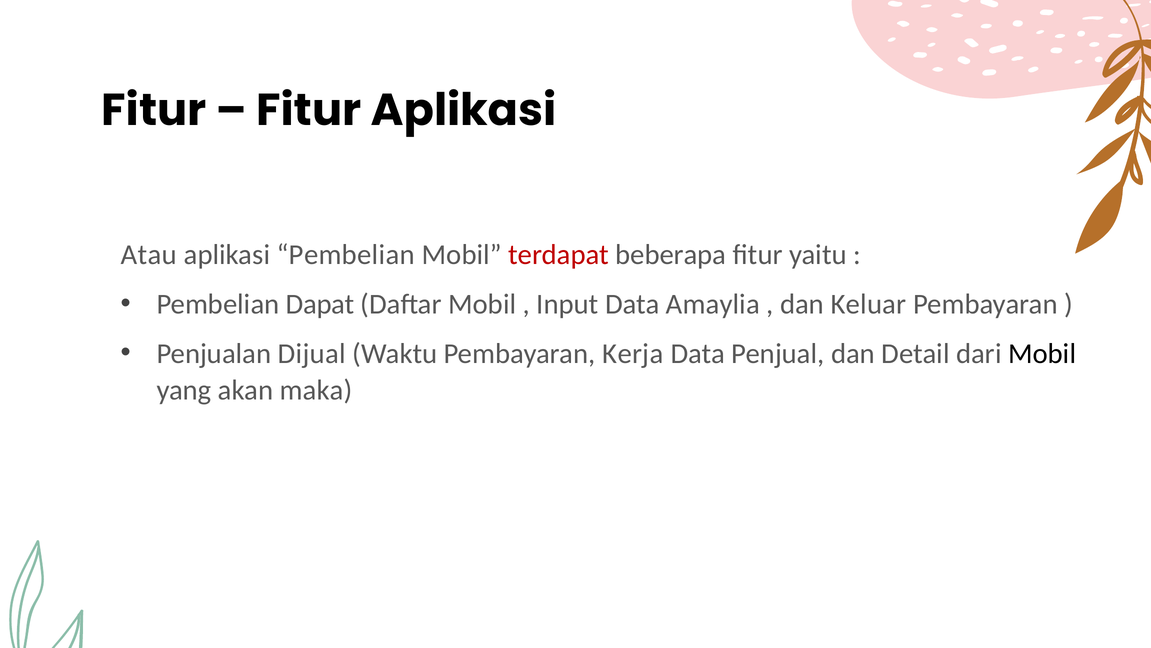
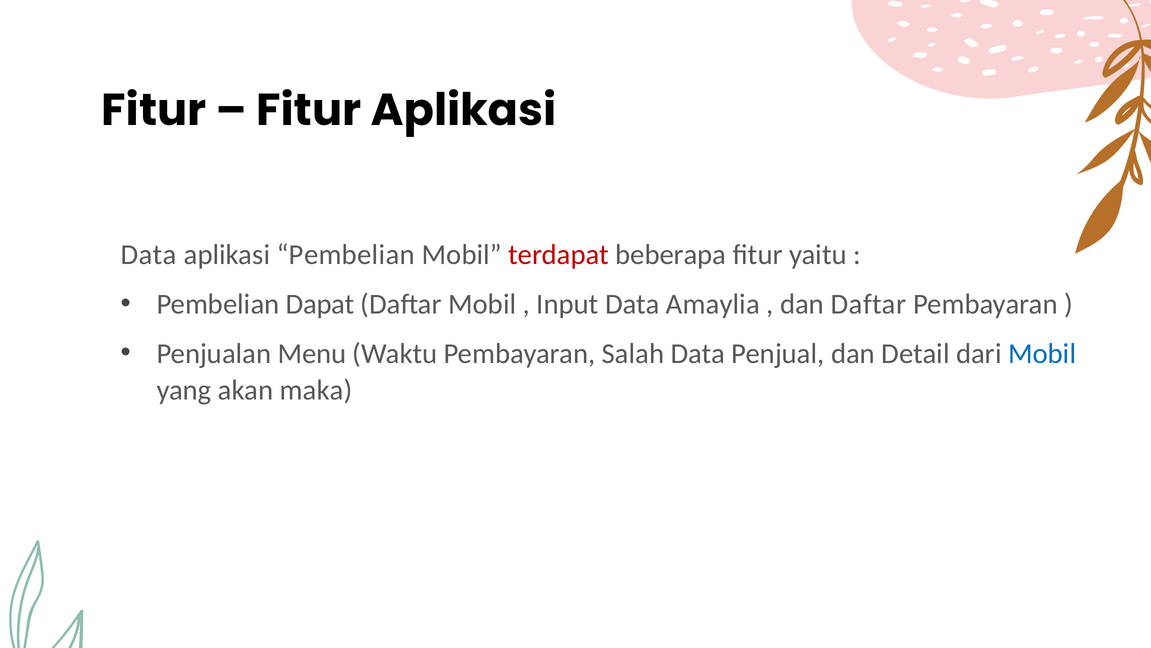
Atau at (149, 255): Atau -> Data
dan Keluar: Keluar -> Daftar
Dijual: Dijual -> Menu
Kerja: Kerja -> Salah
Mobil at (1042, 353) colour: black -> blue
